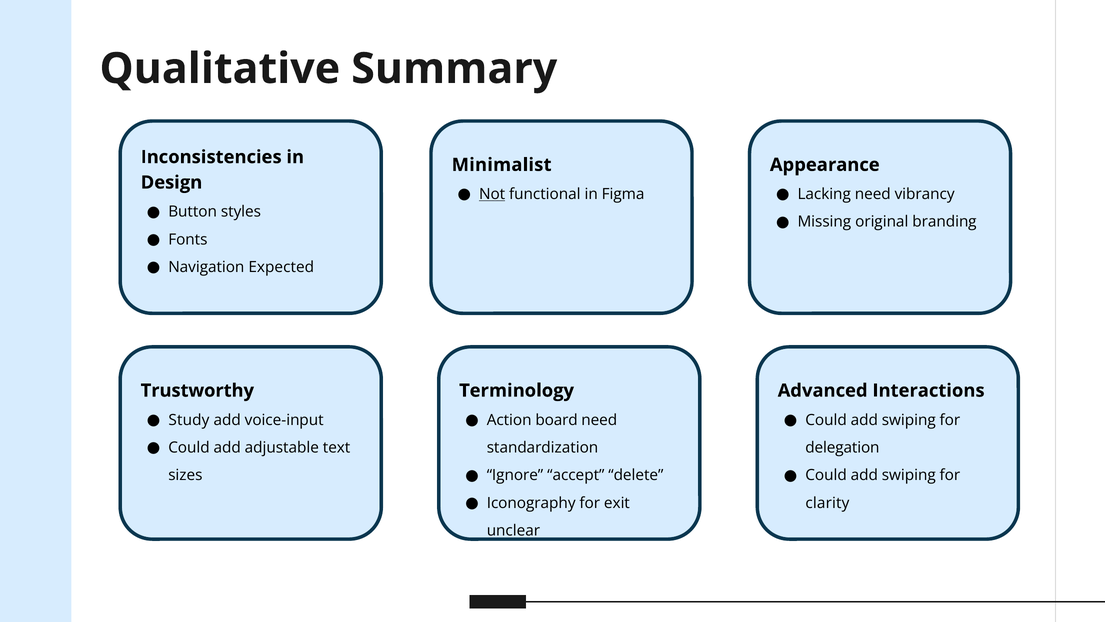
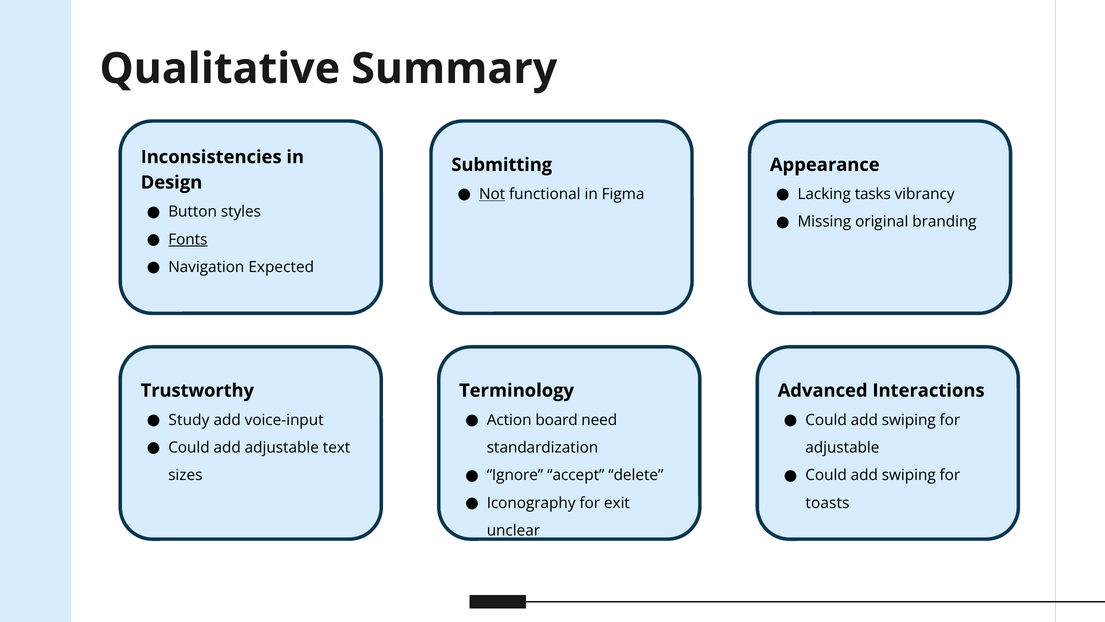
Minimalist: Minimalist -> Submitting
Lacking need: need -> tasks
Fonts underline: none -> present
delegation at (842, 447): delegation -> adjustable
clarity: clarity -> toasts
